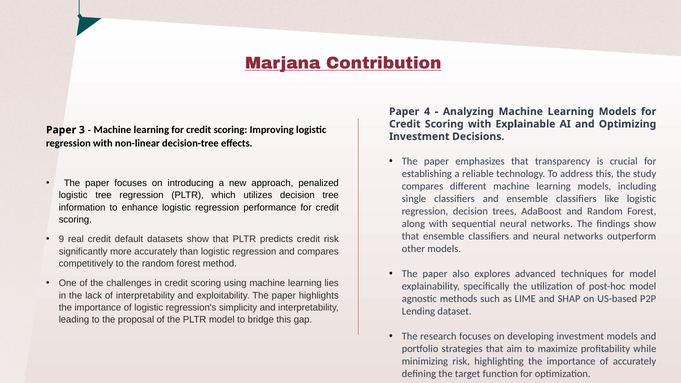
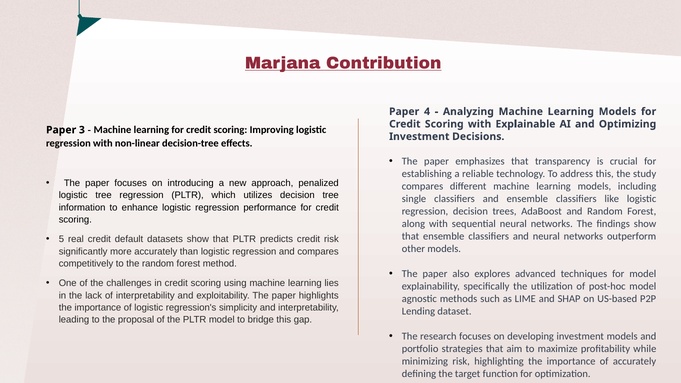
9: 9 -> 5
